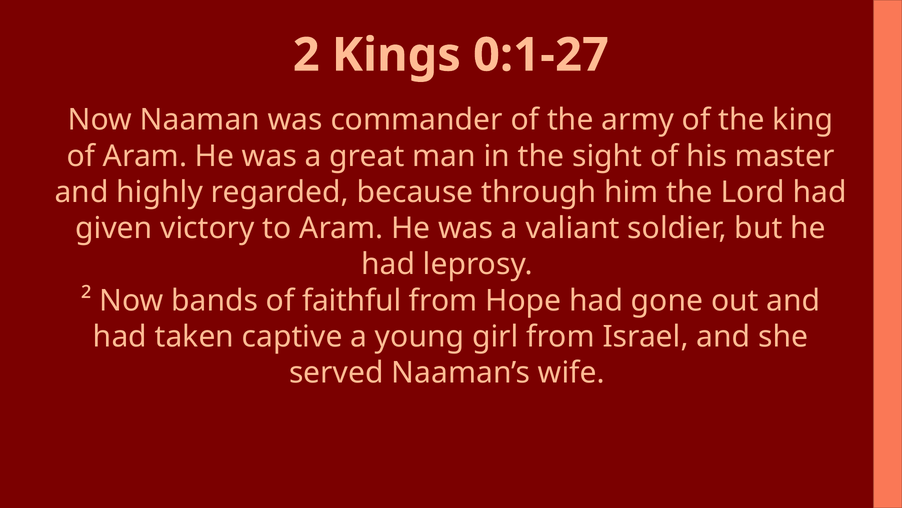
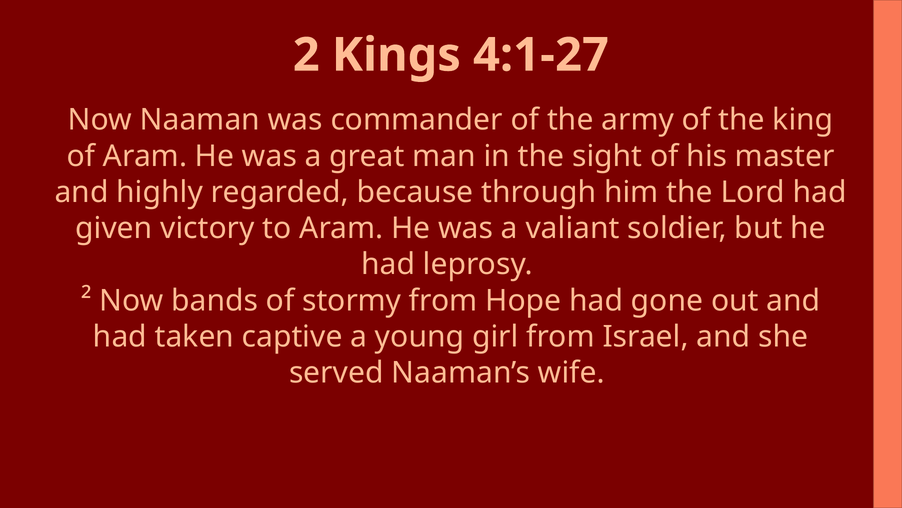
0:1-27: 0:1-27 -> 4:1-27
faithful: faithful -> stormy
